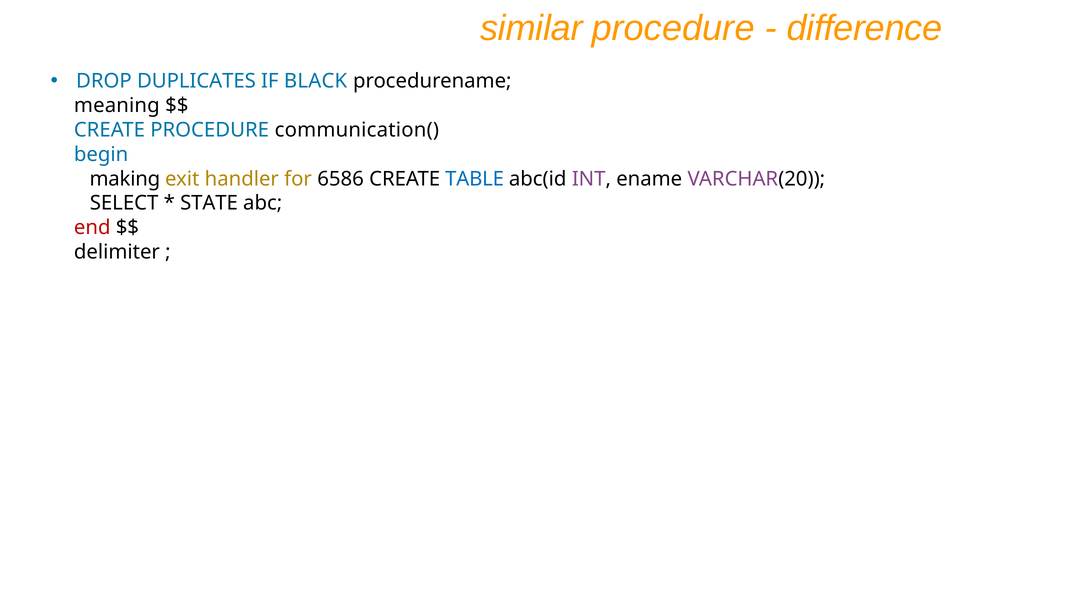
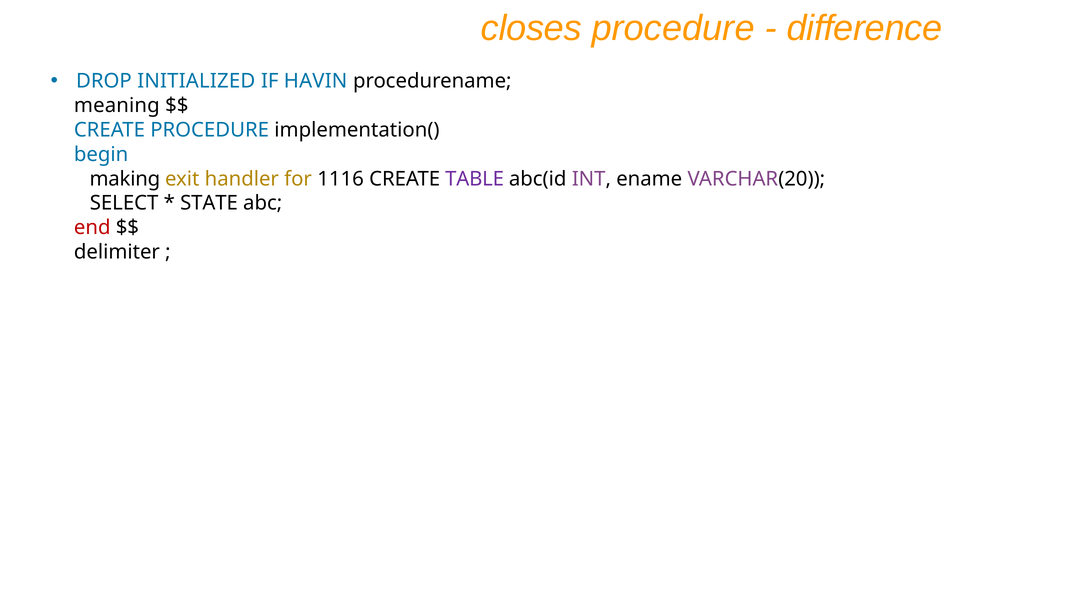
similar: similar -> closes
DUPLICATES: DUPLICATES -> INITIALIZED
BLACK: BLACK -> HAVIN
communication(: communication( -> implementation(
6586: 6586 -> 1116
TABLE colour: blue -> purple
